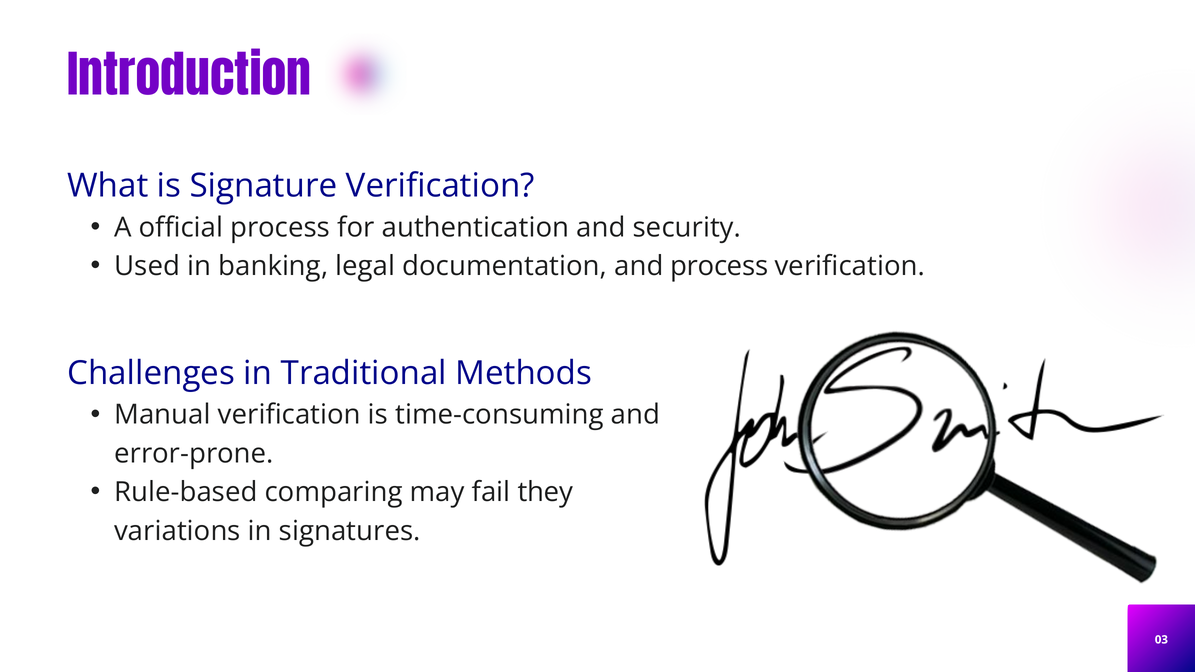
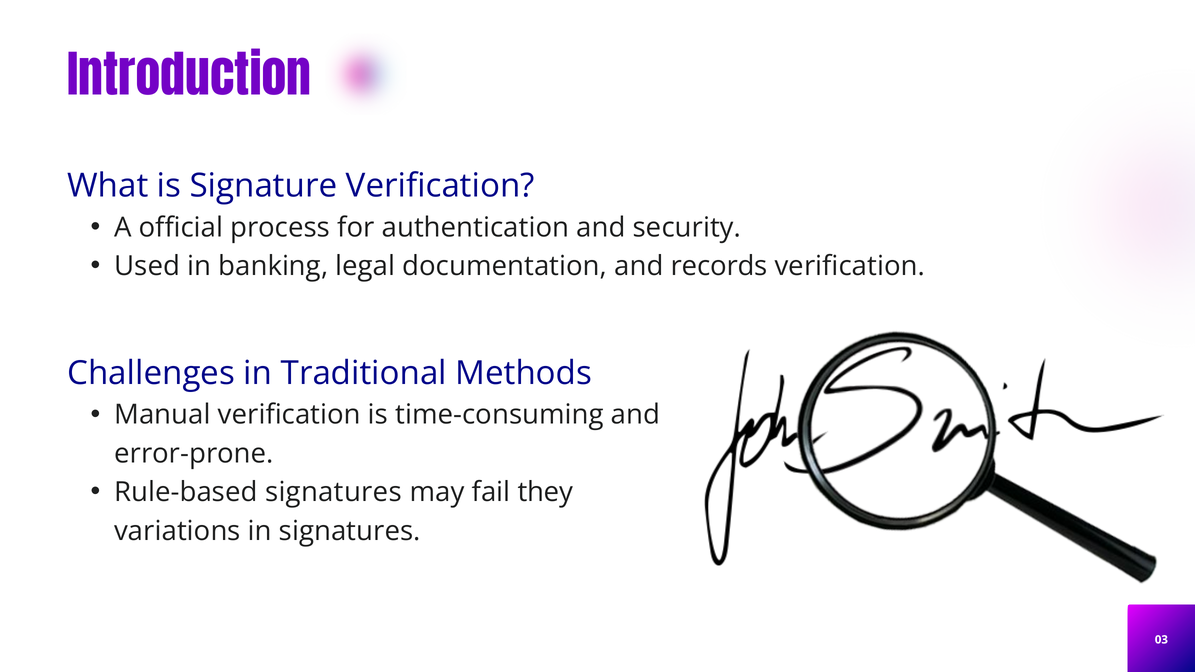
and process: process -> records
Rule-based comparing: comparing -> signatures
